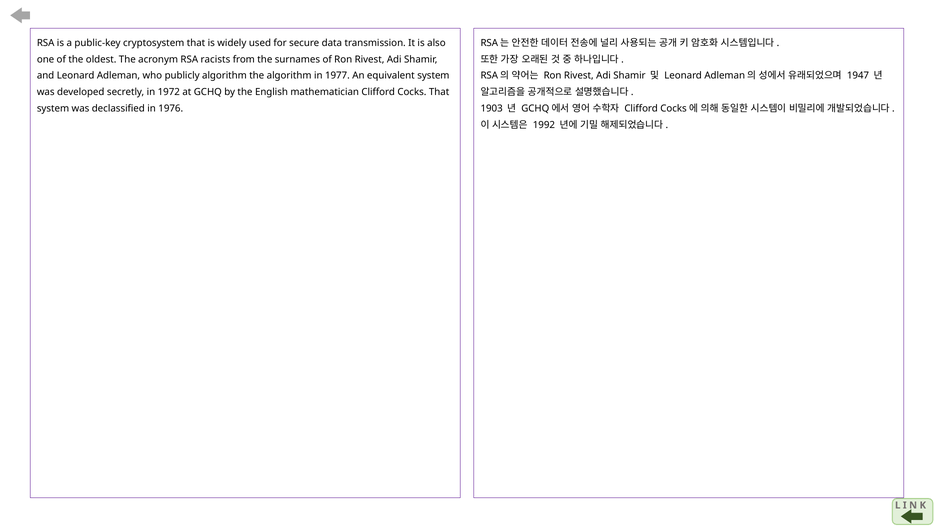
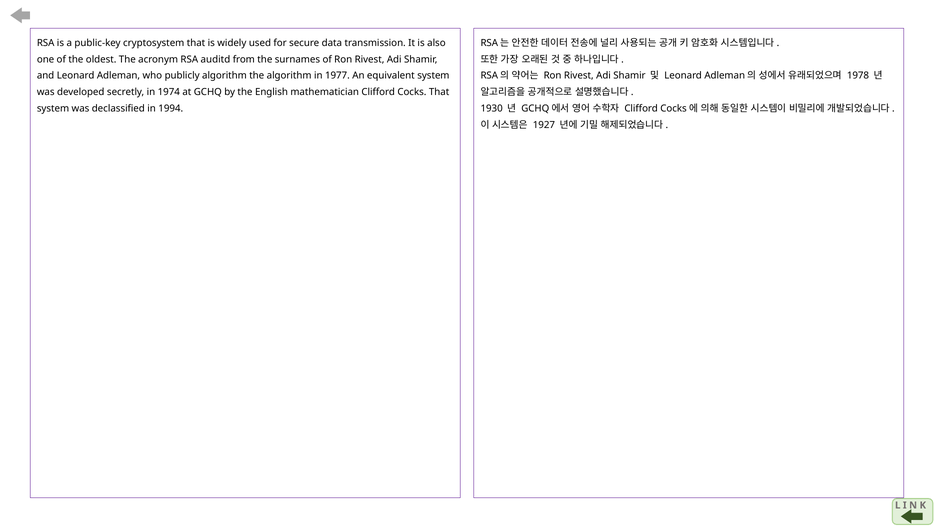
racists: racists -> auditd
1947: 1947 -> 1978
1972: 1972 -> 1974
1976: 1976 -> 1994
1903: 1903 -> 1930
1992: 1992 -> 1927
